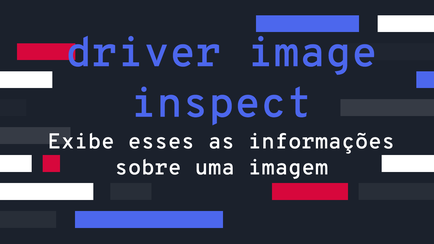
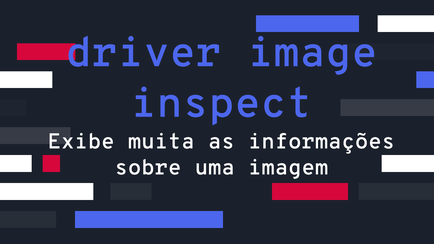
esses: esses -> muita
